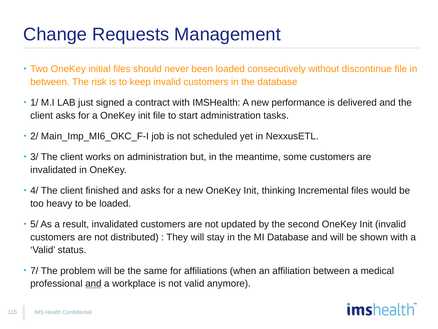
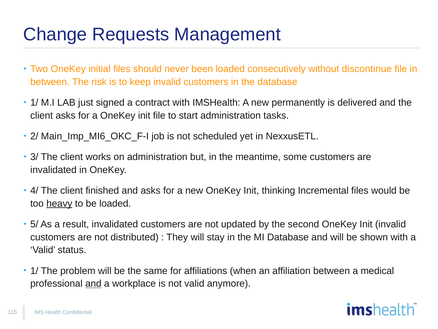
performance: performance -> permanently
heavy underline: none -> present
7/ at (34, 270): 7/ -> 1/
